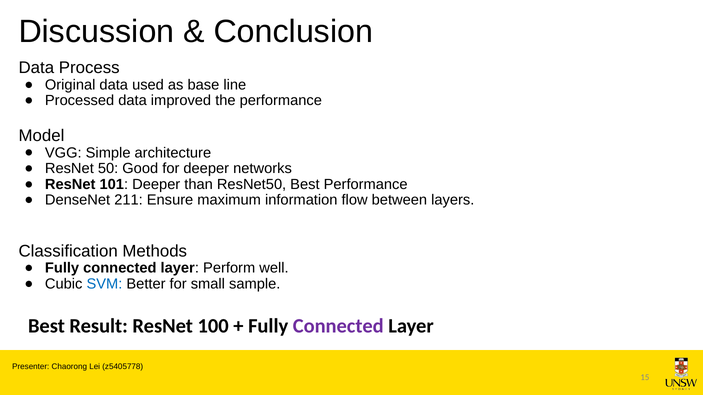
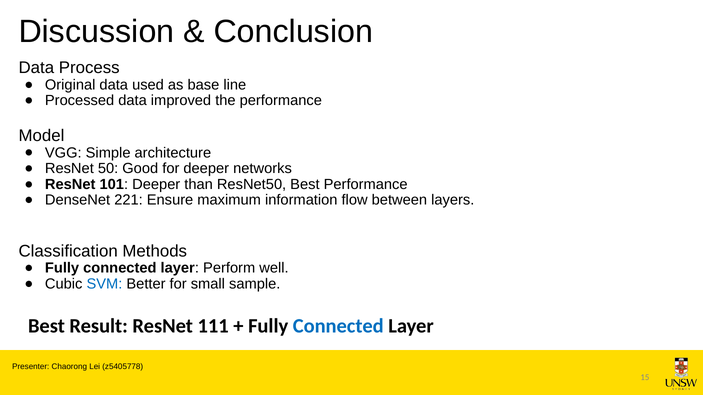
211: 211 -> 221
100: 100 -> 111
Connected at (338, 326) colour: purple -> blue
